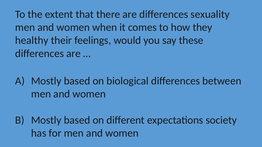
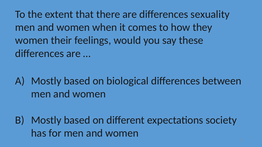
healthy at (32, 40): healthy -> women
